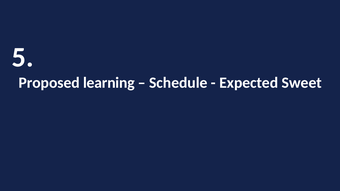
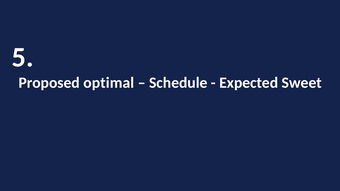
learning: learning -> optimal
